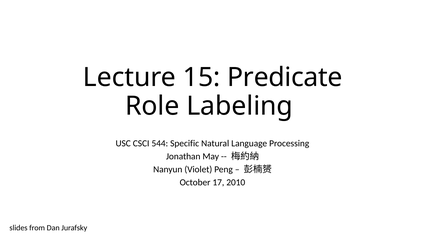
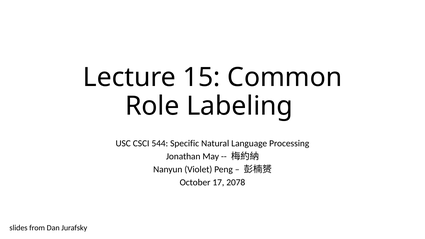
Predicate: Predicate -> Common
2010: 2010 -> 2078
